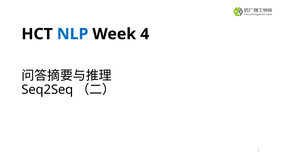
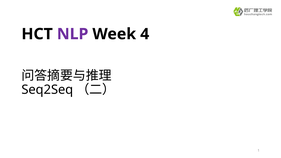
NLP colour: blue -> purple
